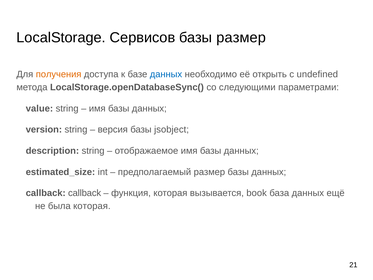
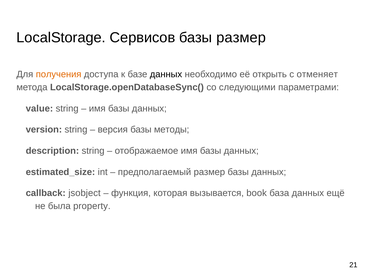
данных at (166, 74) colour: blue -> black
undefined: undefined -> отменяет
jsobject: jsobject -> методы
callback callback: callback -> jsobject
была которая: которая -> property
